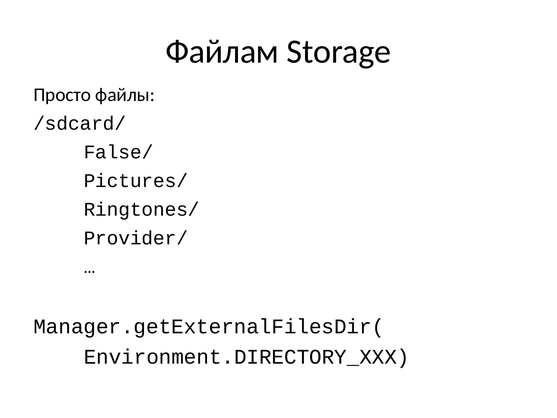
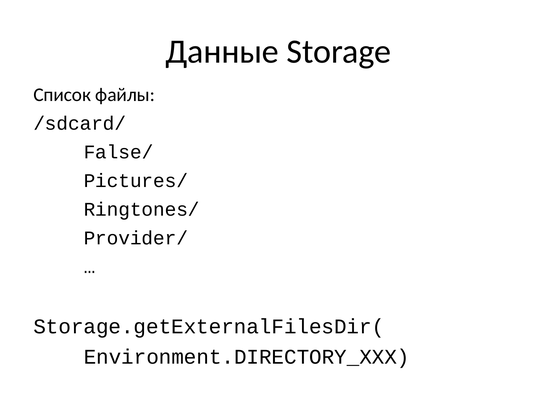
Файлам: Файлам -> Данные
Просто: Просто -> Список
Manager.getExternalFilesDir(: Manager.getExternalFilesDir( -> Storage.getExternalFilesDir(
